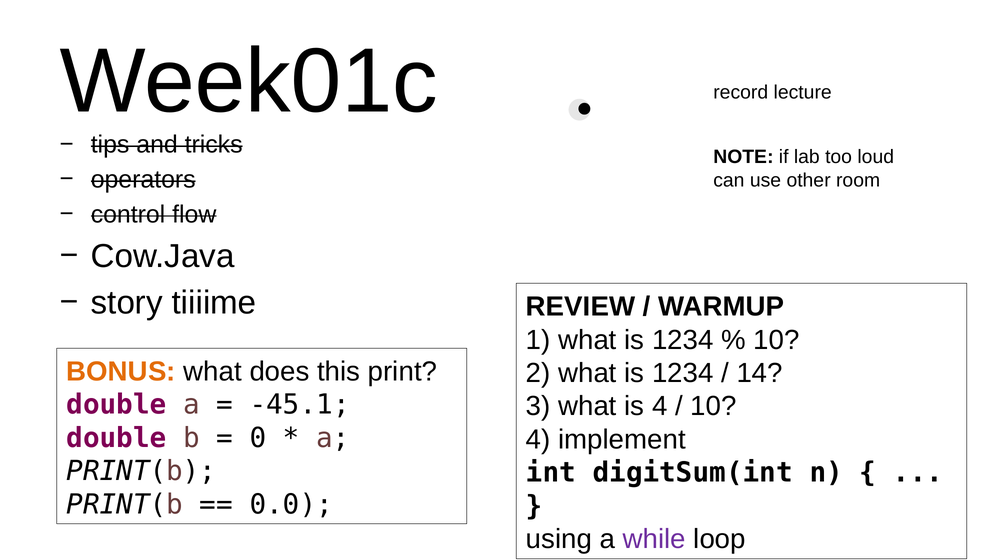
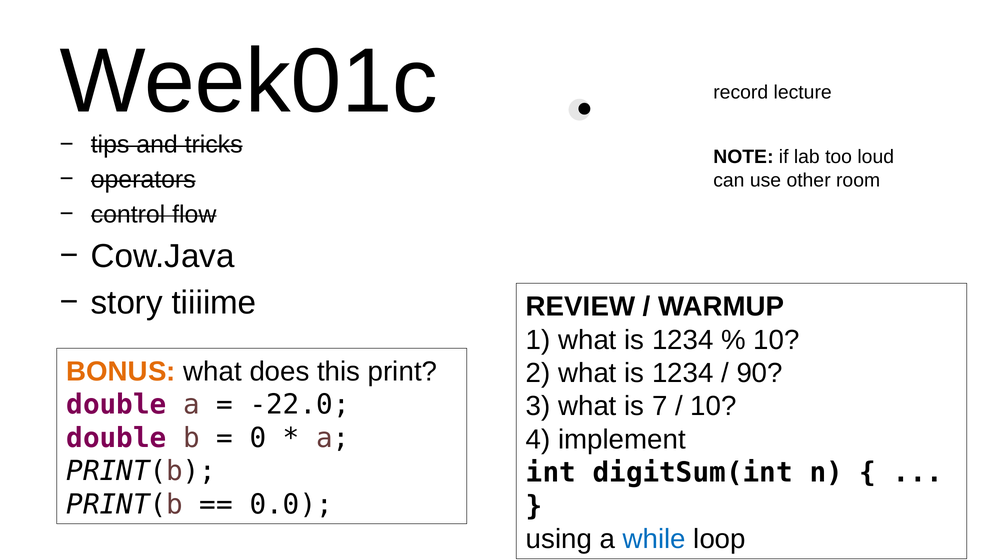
14: 14 -> 90
-45.1: -45.1 -> -22.0
is 4: 4 -> 7
while colour: purple -> blue
